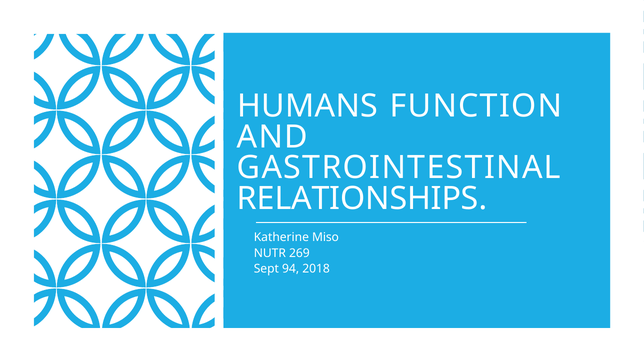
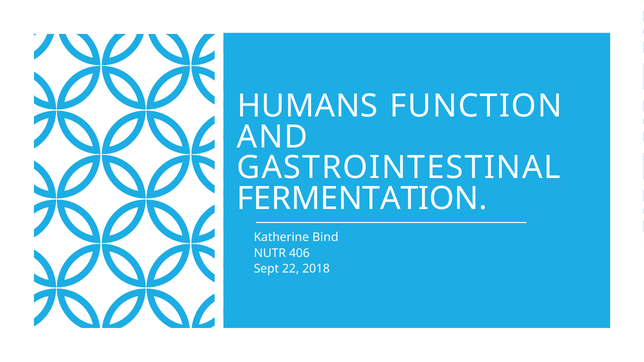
RELATIONSHIPS: RELATIONSHIPS -> FERMENTATION
Miso: Miso -> Bind
269: 269 -> 406
94: 94 -> 22
